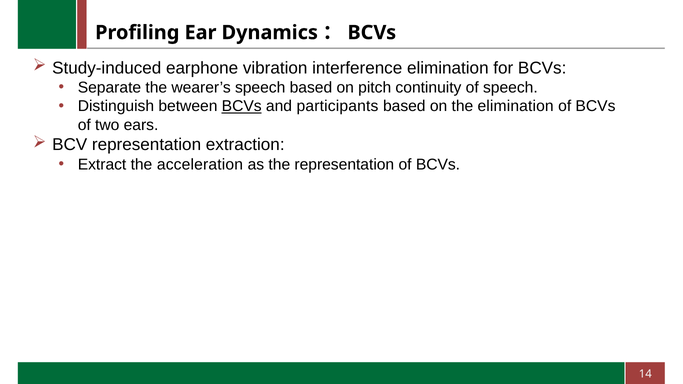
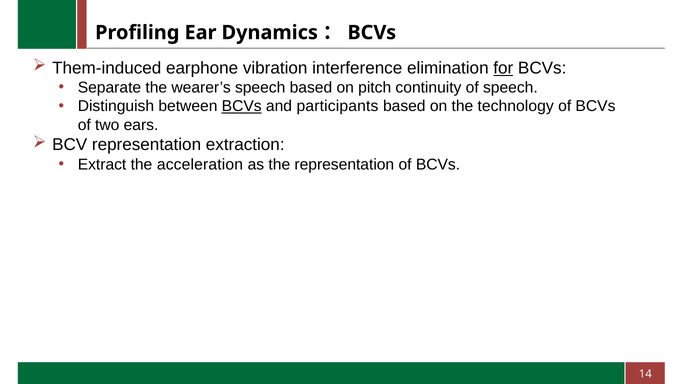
Study-induced: Study-induced -> Them-induced
for underline: none -> present
the elimination: elimination -> technology
